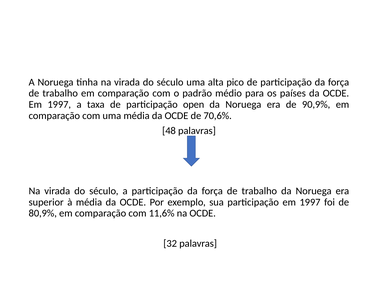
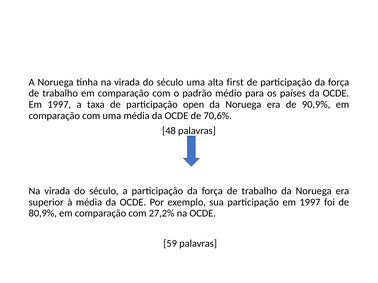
pico: pico -> first
11,6%: 11,6% -> 27,2%
32: 32 -> 59
